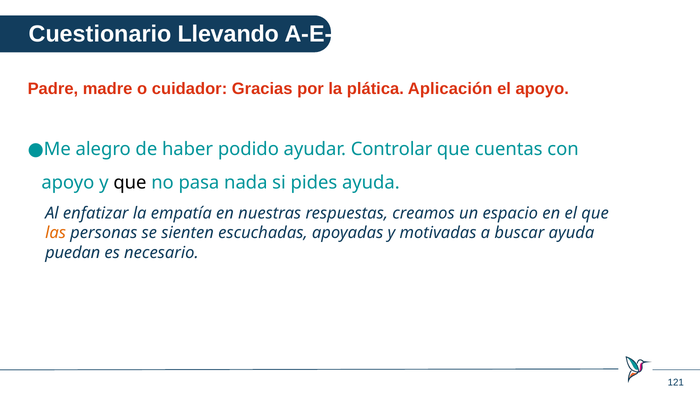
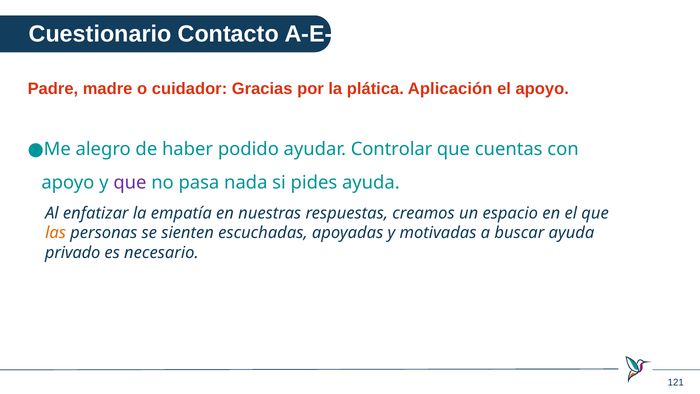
Llevando: Llevando -> Contacto
que at (130, 182) colour: black -> purple
puedan: puedan -> privado
